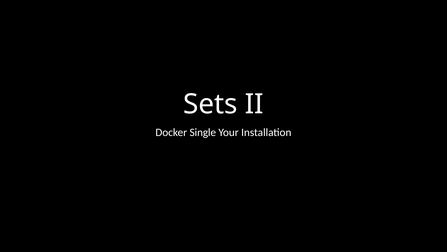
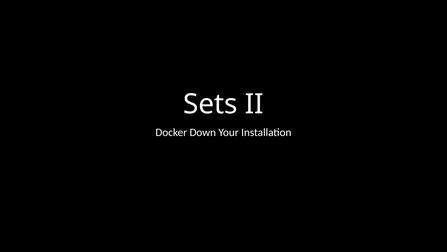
Single: Single -> Down
